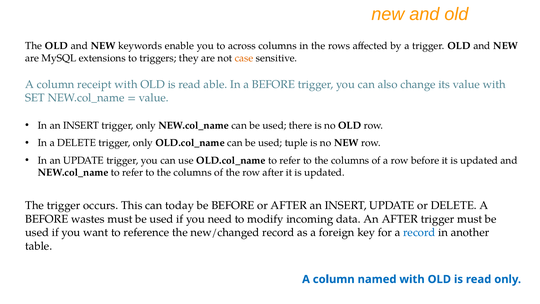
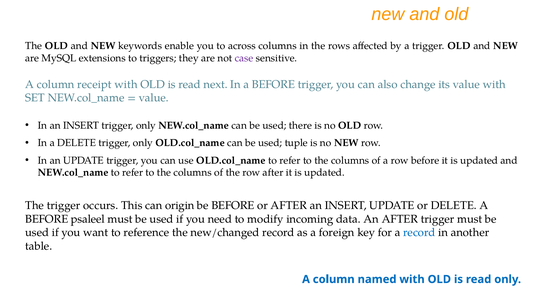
case colour: orange -> purple
able: able -> next
today: today -> origin
wastes: wastes -> psaleel
